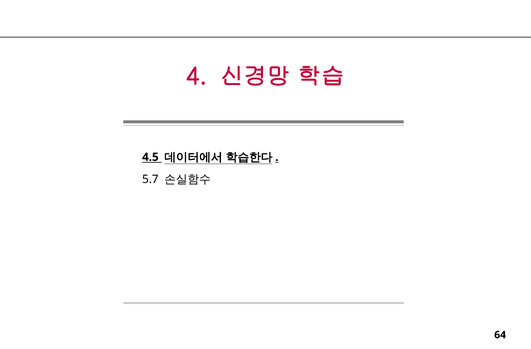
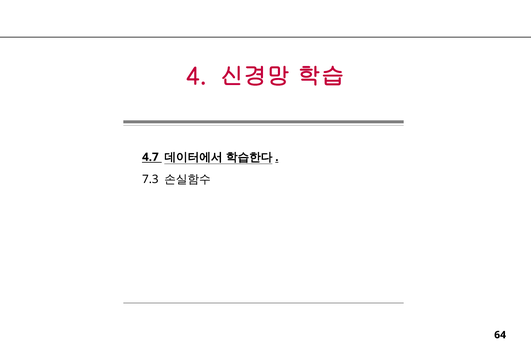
4.5: 4.5 -> 4.7
5.7: 5.7 -> 7.3
